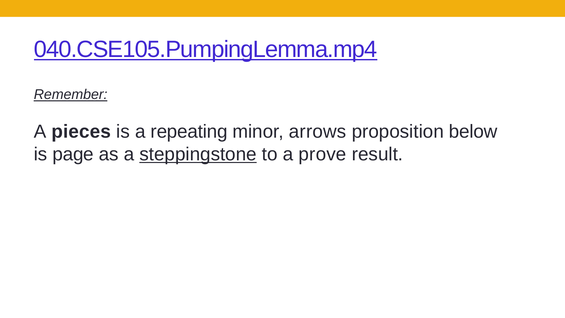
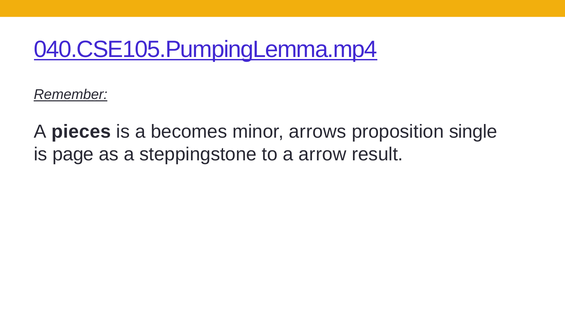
repeating: repeating -> becomes
below: below -> single
steppingstone underline: present -> none
prove: prove -> arrow
